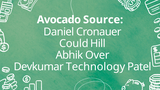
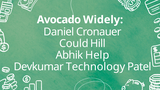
Source: Source -> Widely
Over: Over -> Help
